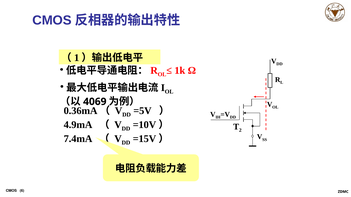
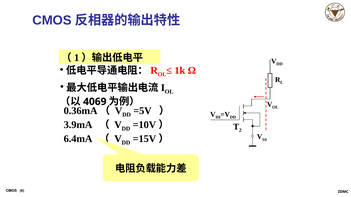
4.9mA: 4.9mA -> 3.9mA
7.4mA: 7.4mA -> 6.4mA
